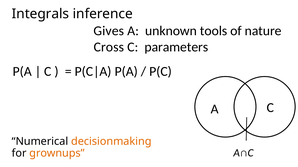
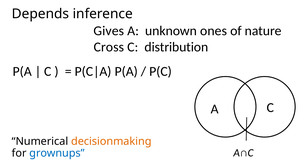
Integrals: Integrals -> Depends
tools: tools -> ones
parameters: parameters -> distribution
grownups colour: orange -> blue
